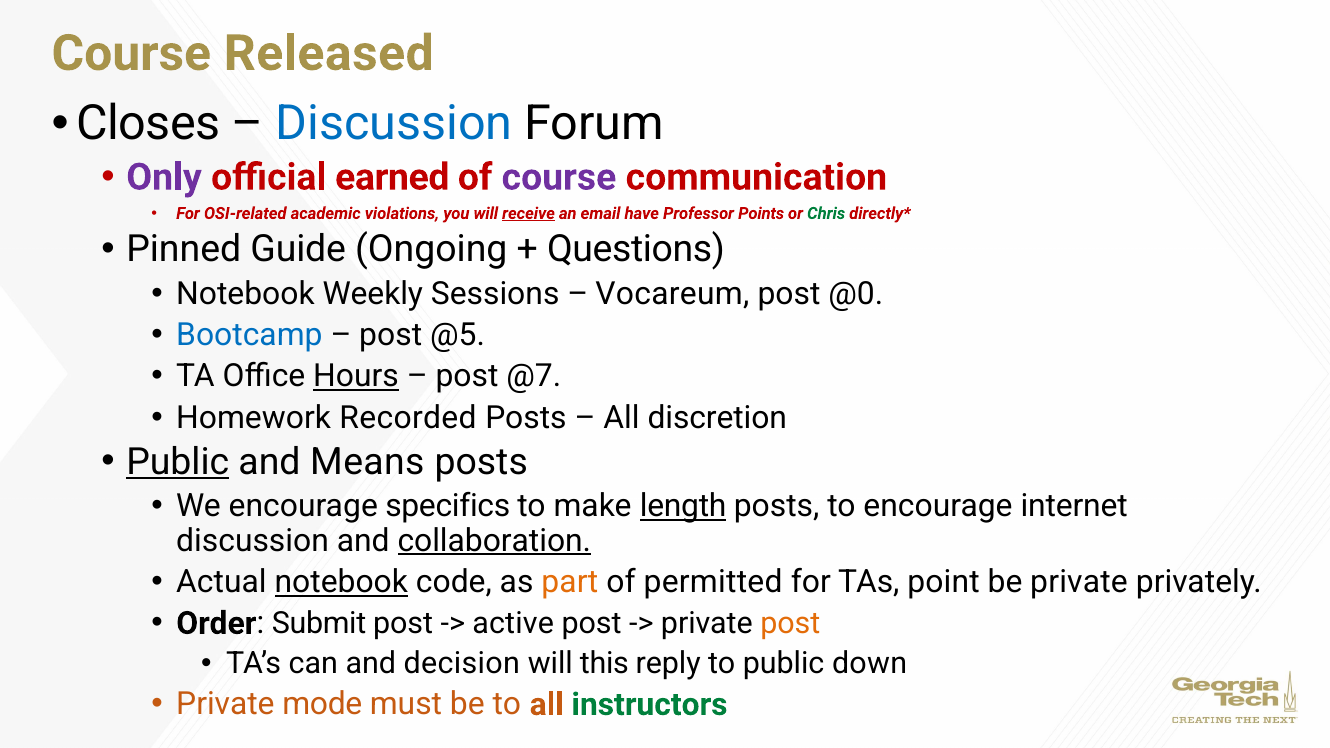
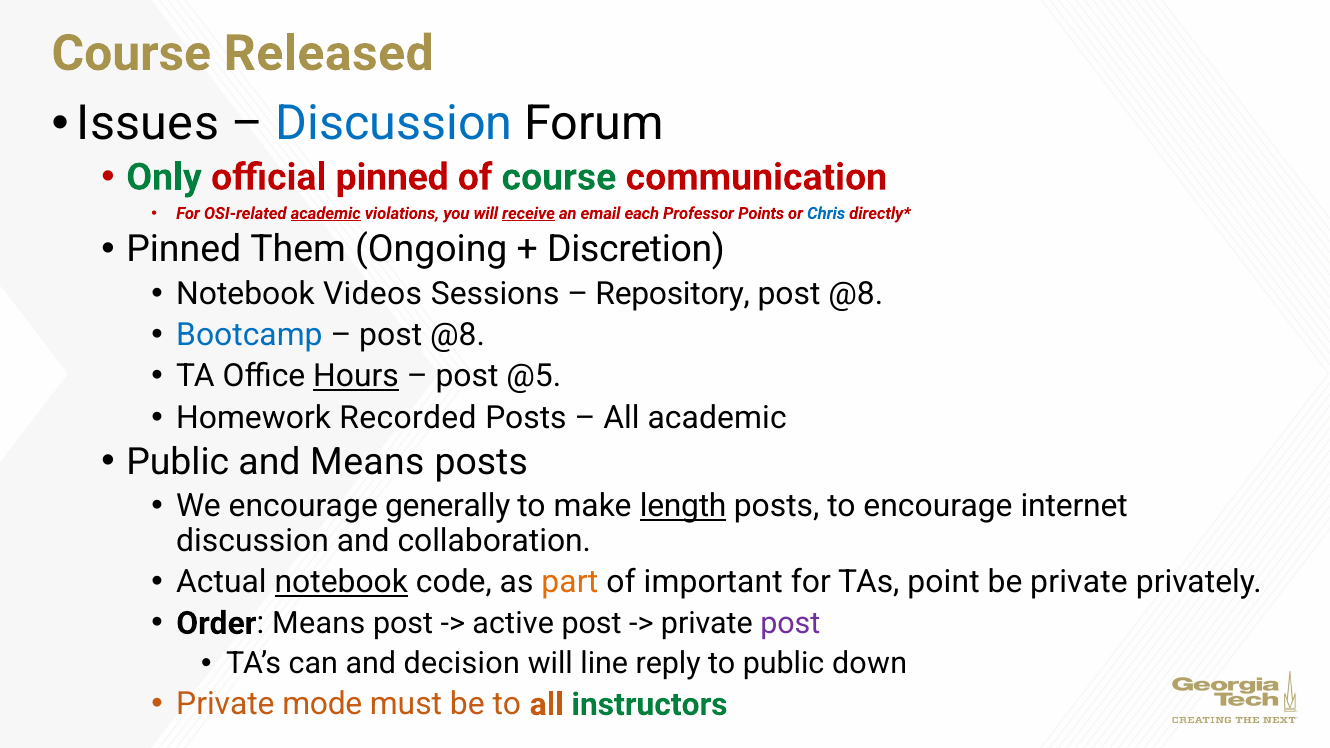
Closes: Closes -> Issues
Only colour: purple -> green
official earned: earned -> pinned
course at (559, 177) colour: purple -> green
academic at (326, 213) underline: none -> present
have: have -> each
Chris colour: green -> blue
Guide: Guide -> Them
Questions: Questions -> Discretion
Weekly: Weekly -> Videos
Vocareum: Vocareum -> Repository
@0 at (856, 294): @0 -> @8
@5 at (457, 335): @5 -> @8
@7: @7 -> @5
All discretion: discretion -> academic
Public at (178, 462) underline: present -> none
specifics: specifics -> generally
collaboration underline: present -> none
permitted: permitted -> important
Order Submit: Submit -> Means
post at (790, 624) colour: orange -> purple
this: this -> line
